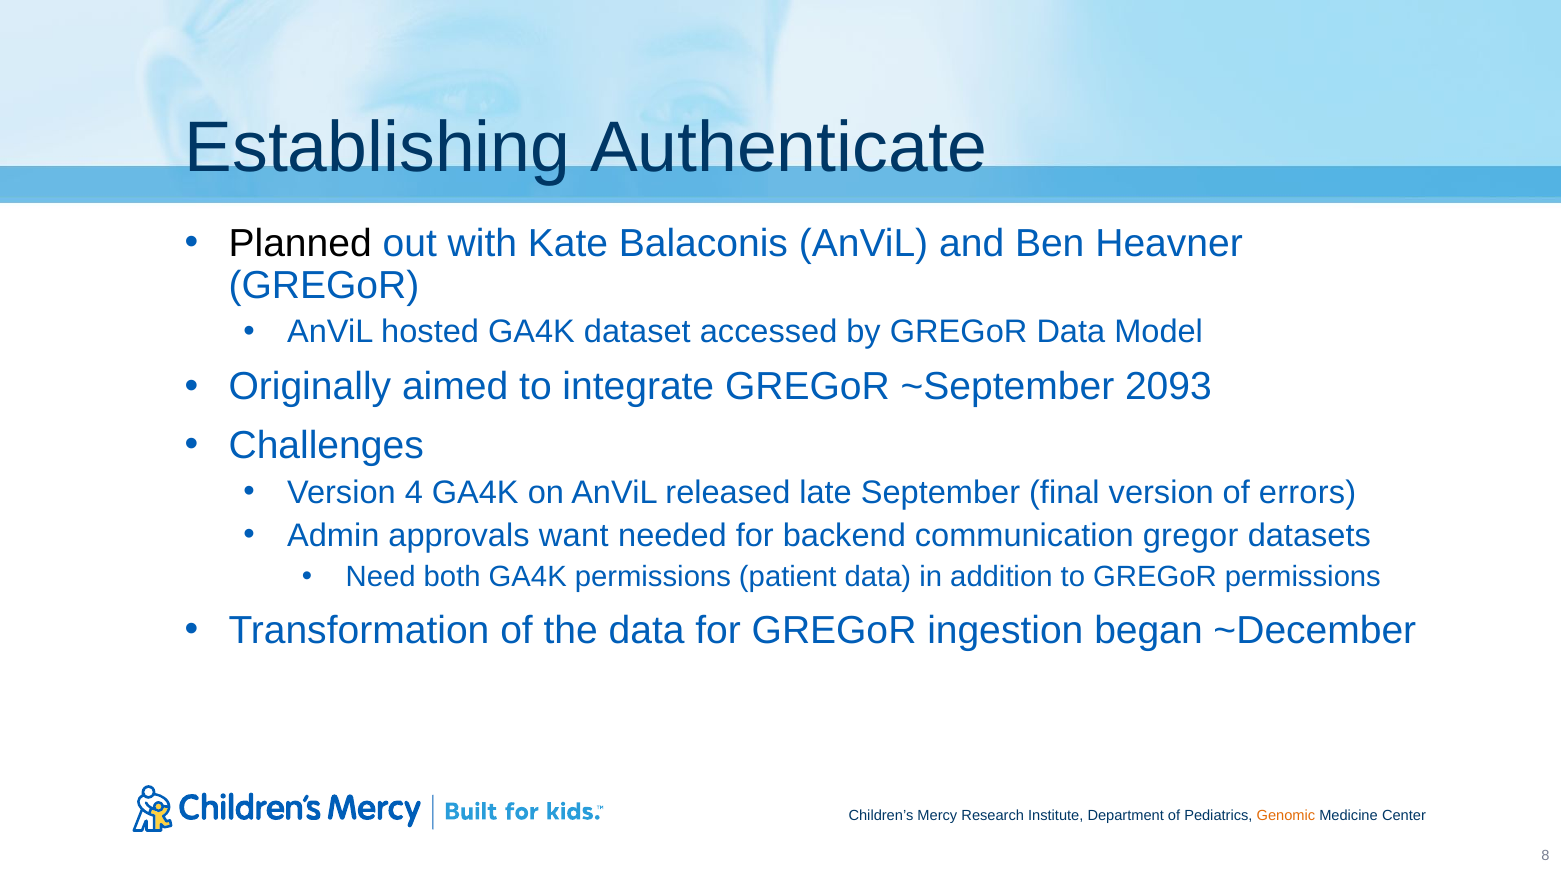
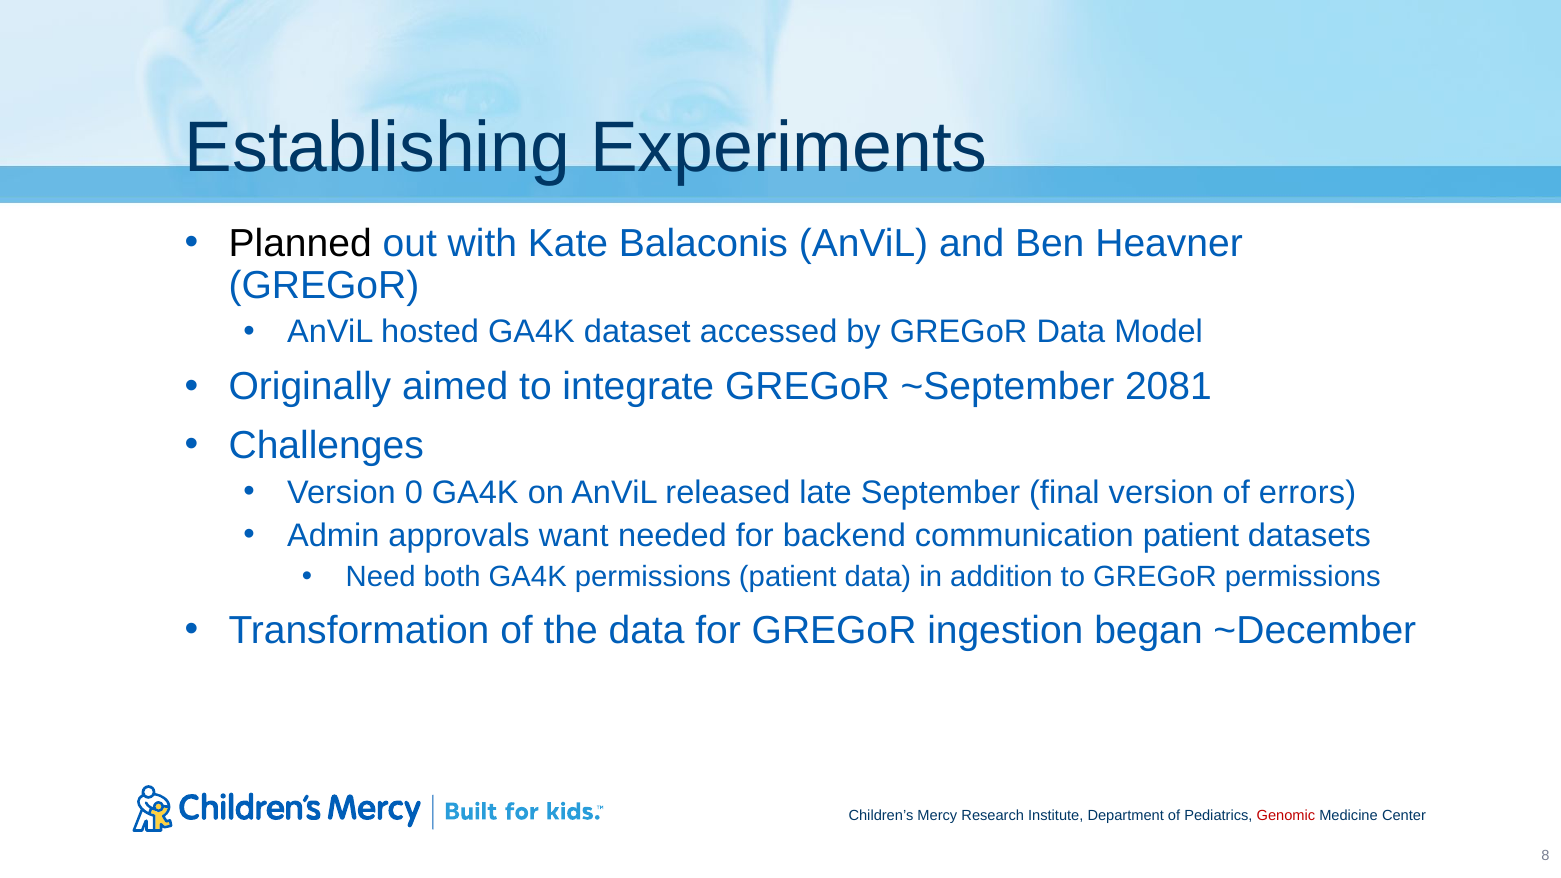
Authenticate: Authenticate -> Experiments
2093: 2093 -> 2081
4: 4 -> 0
communication gregor: gregor -> patient
Genomic colour: orange -> red
